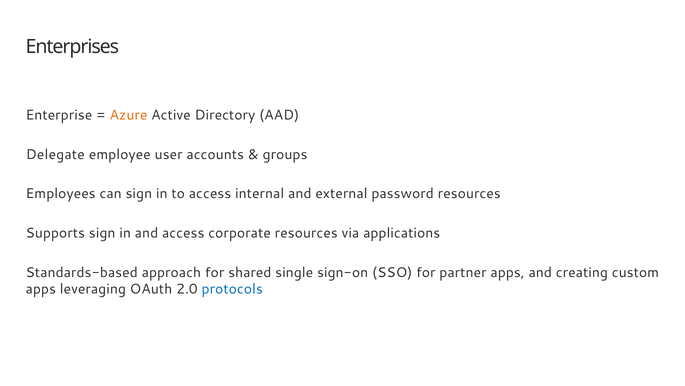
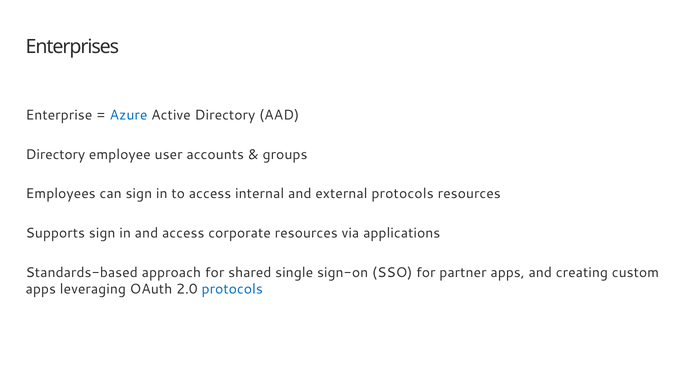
Azure colour: orange -> blue
Delegate at (55, 154): Delegate -> Directory
external password: password -> protocols
